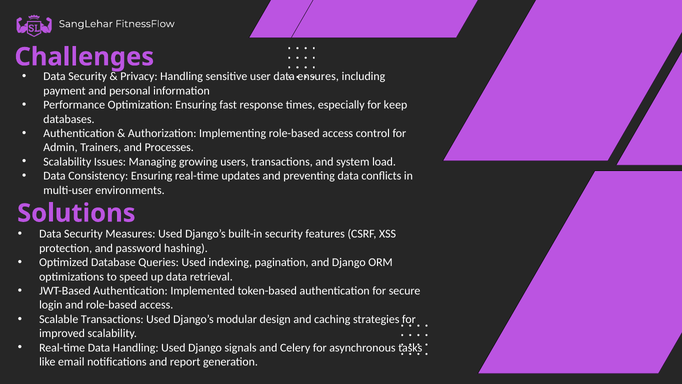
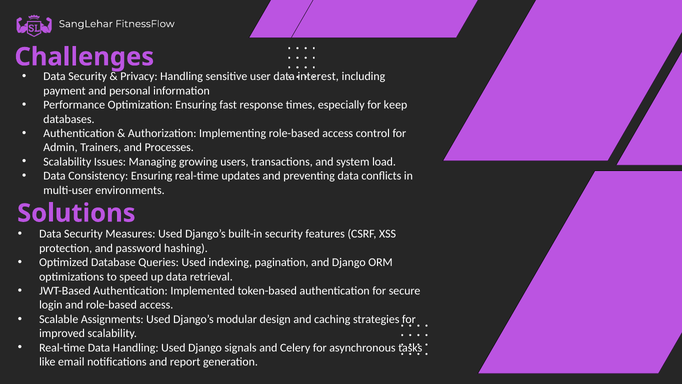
ensures: ensures -> interest
Scalable Transactions: Transactions -> Assignments
